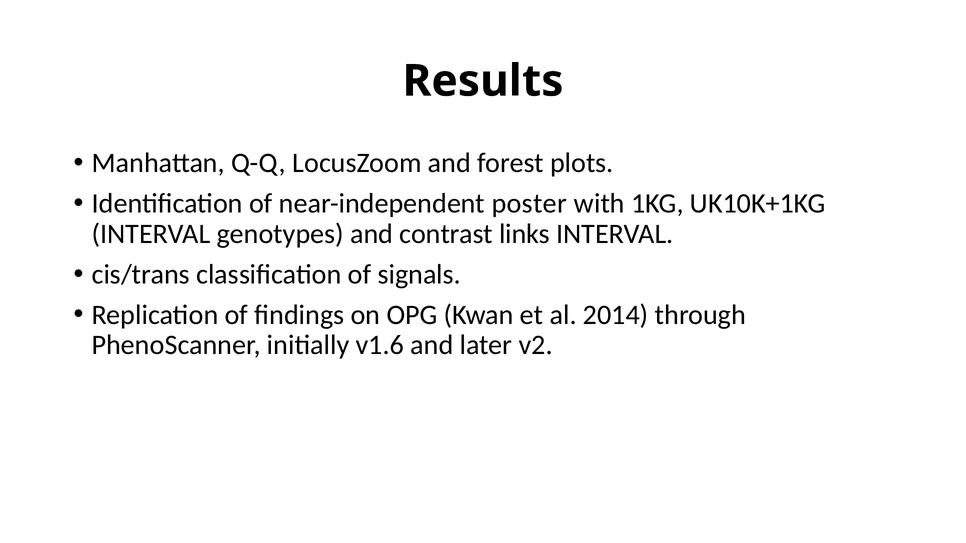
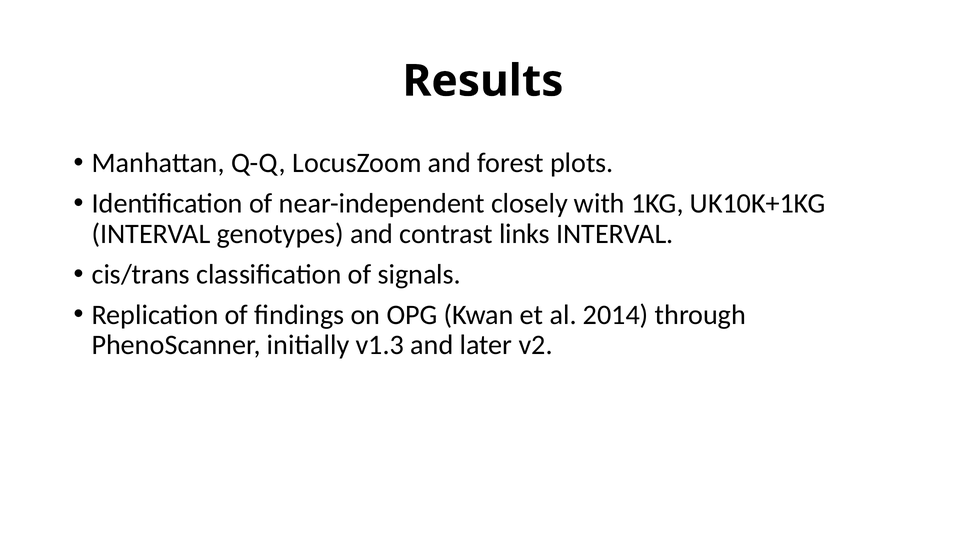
poster: poster -> closely
v1.6: v1.6 -> v1.3
